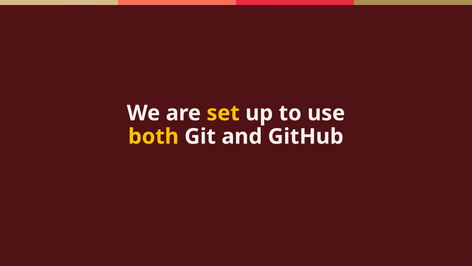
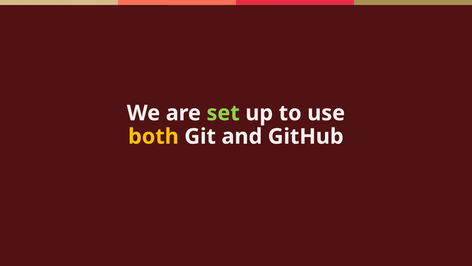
set colour: yellow -> light green
